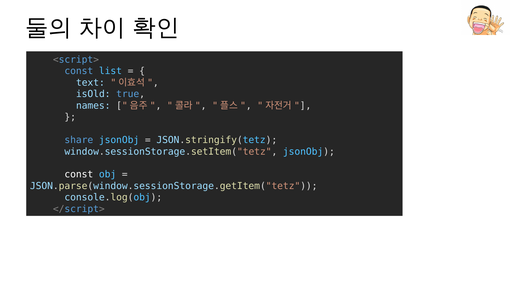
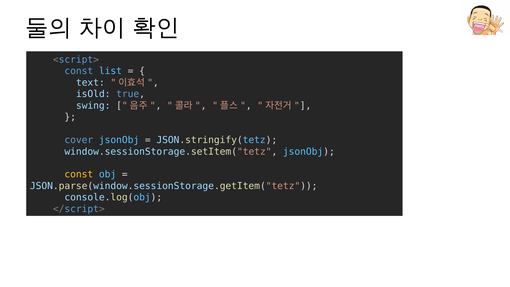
names: names -> swing
share: share -> cover
const at (79, 174) colour: white -> yellow
